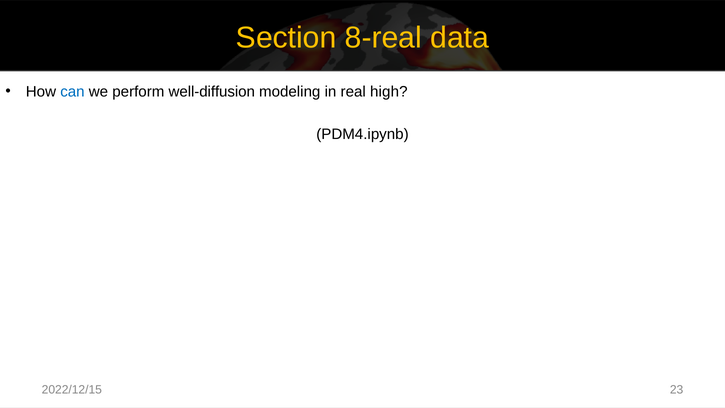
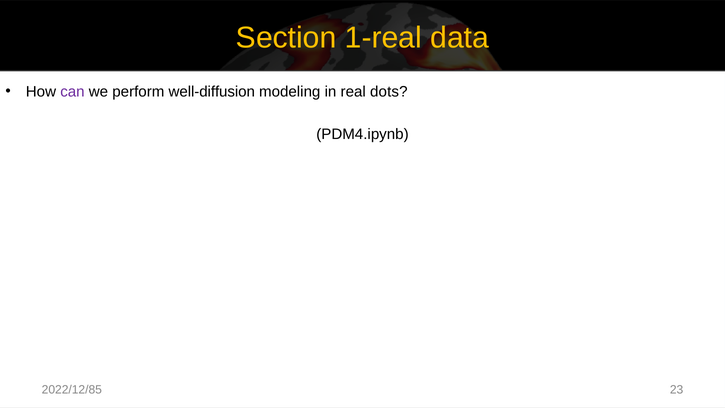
8-real: 8-real -> 1-real
can colour: blue -> purple
high: high -> dots
2022/12/15: 2022/12/15 -> 2022/12/85
